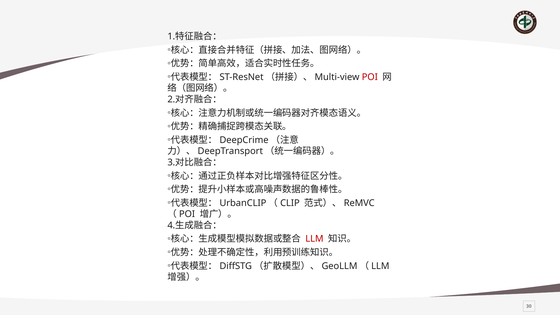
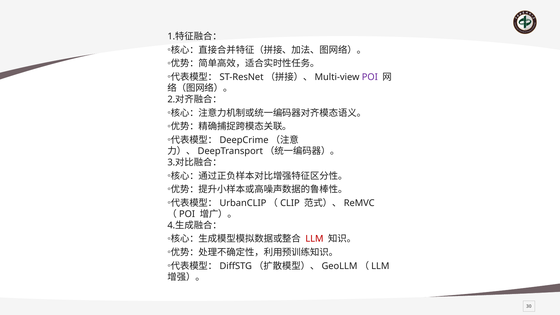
POI colour: red -> purple
